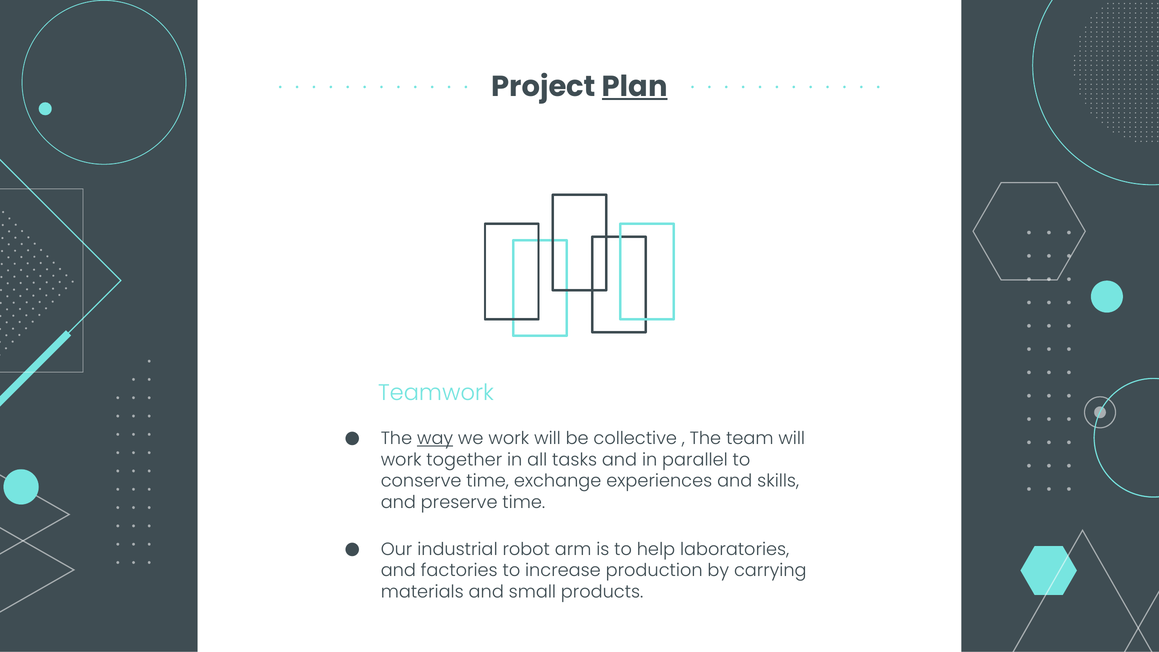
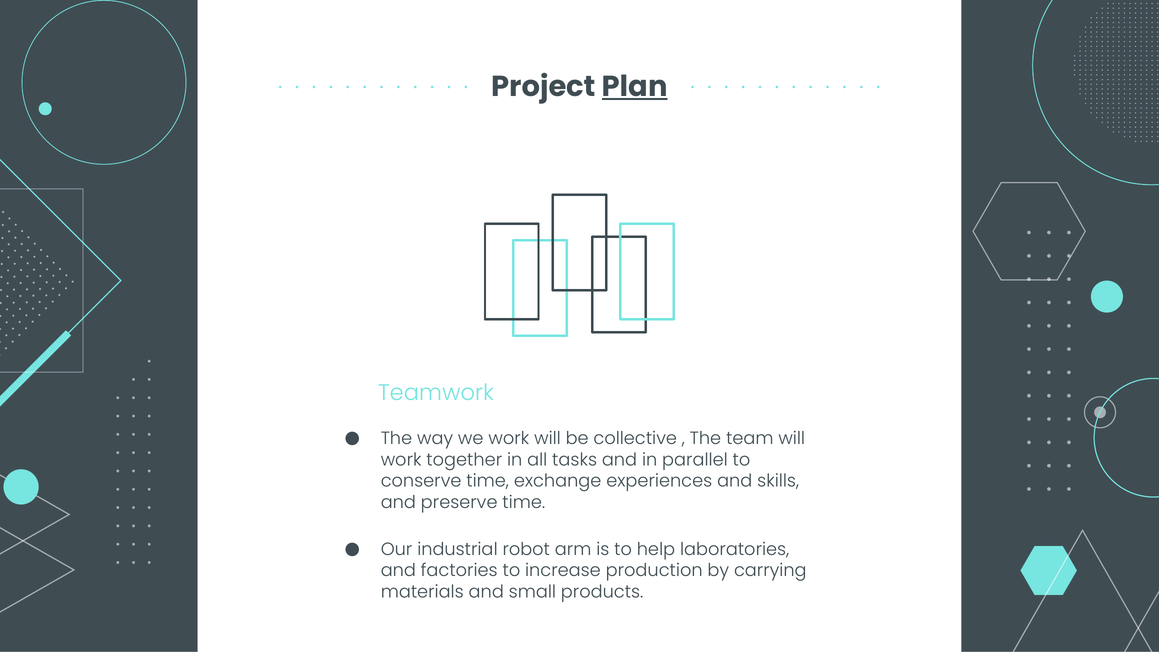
way underline: present -> none
